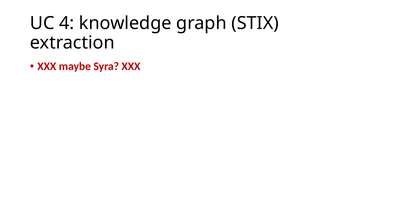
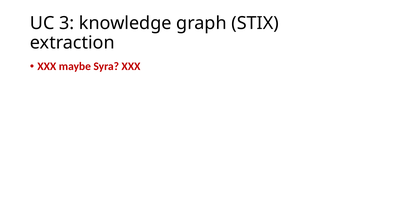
4: 4 -> 3
